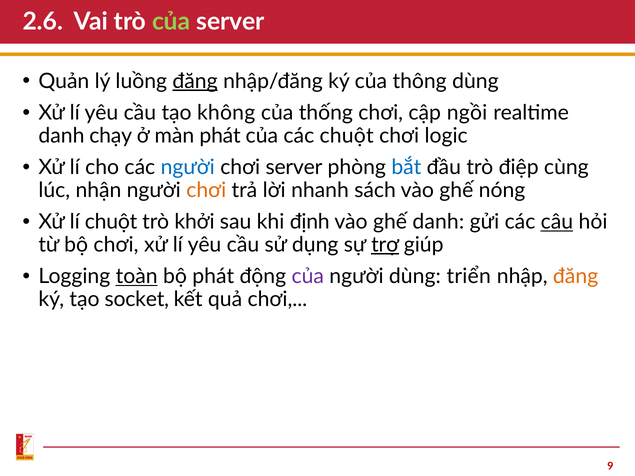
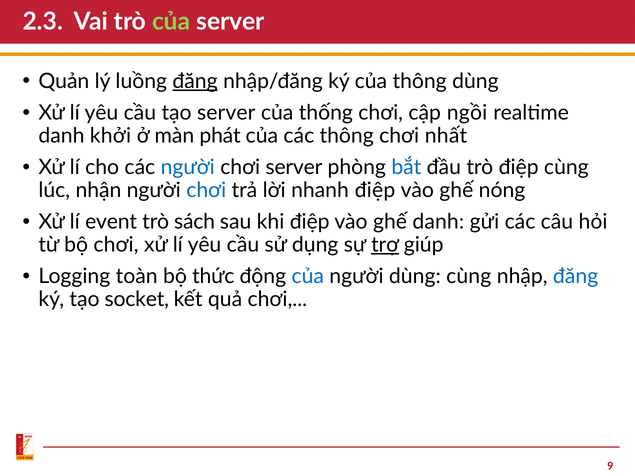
2.6: 2.6 -> 2.3
tạo không: không -> server
chạy: chạy -> khởi
các chuột: chuột -> thông
logic: logic -> nhất
chơi at (206, 190) colour: orange -> blue
nhanh sách: sách -> điệp
lí chuột: chuột -> event
khởi: khởi -> sách
khi định: định -> điệp
câu underline: present -> none
toàn underline: present -> none
bộ phát: phát -> thức
của at (308, 277) colour: purple -> blue
dùng triển: triển -> cùng
đăng at (576, 277) colour: orange -> blue
